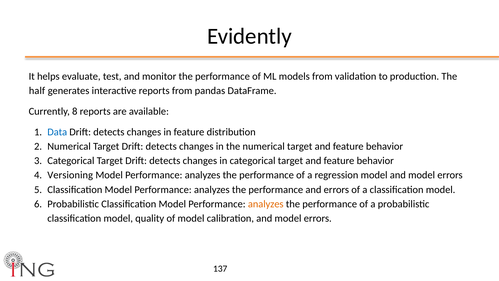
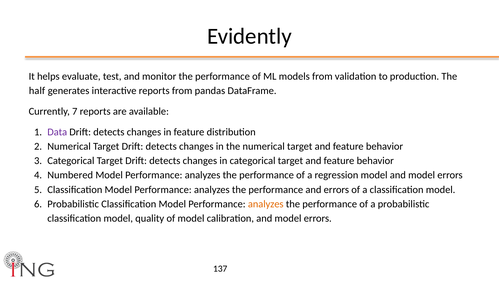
8: 8 -> 7
Data colour: blue -> purple
Versioning: Versioning -> Numbered
